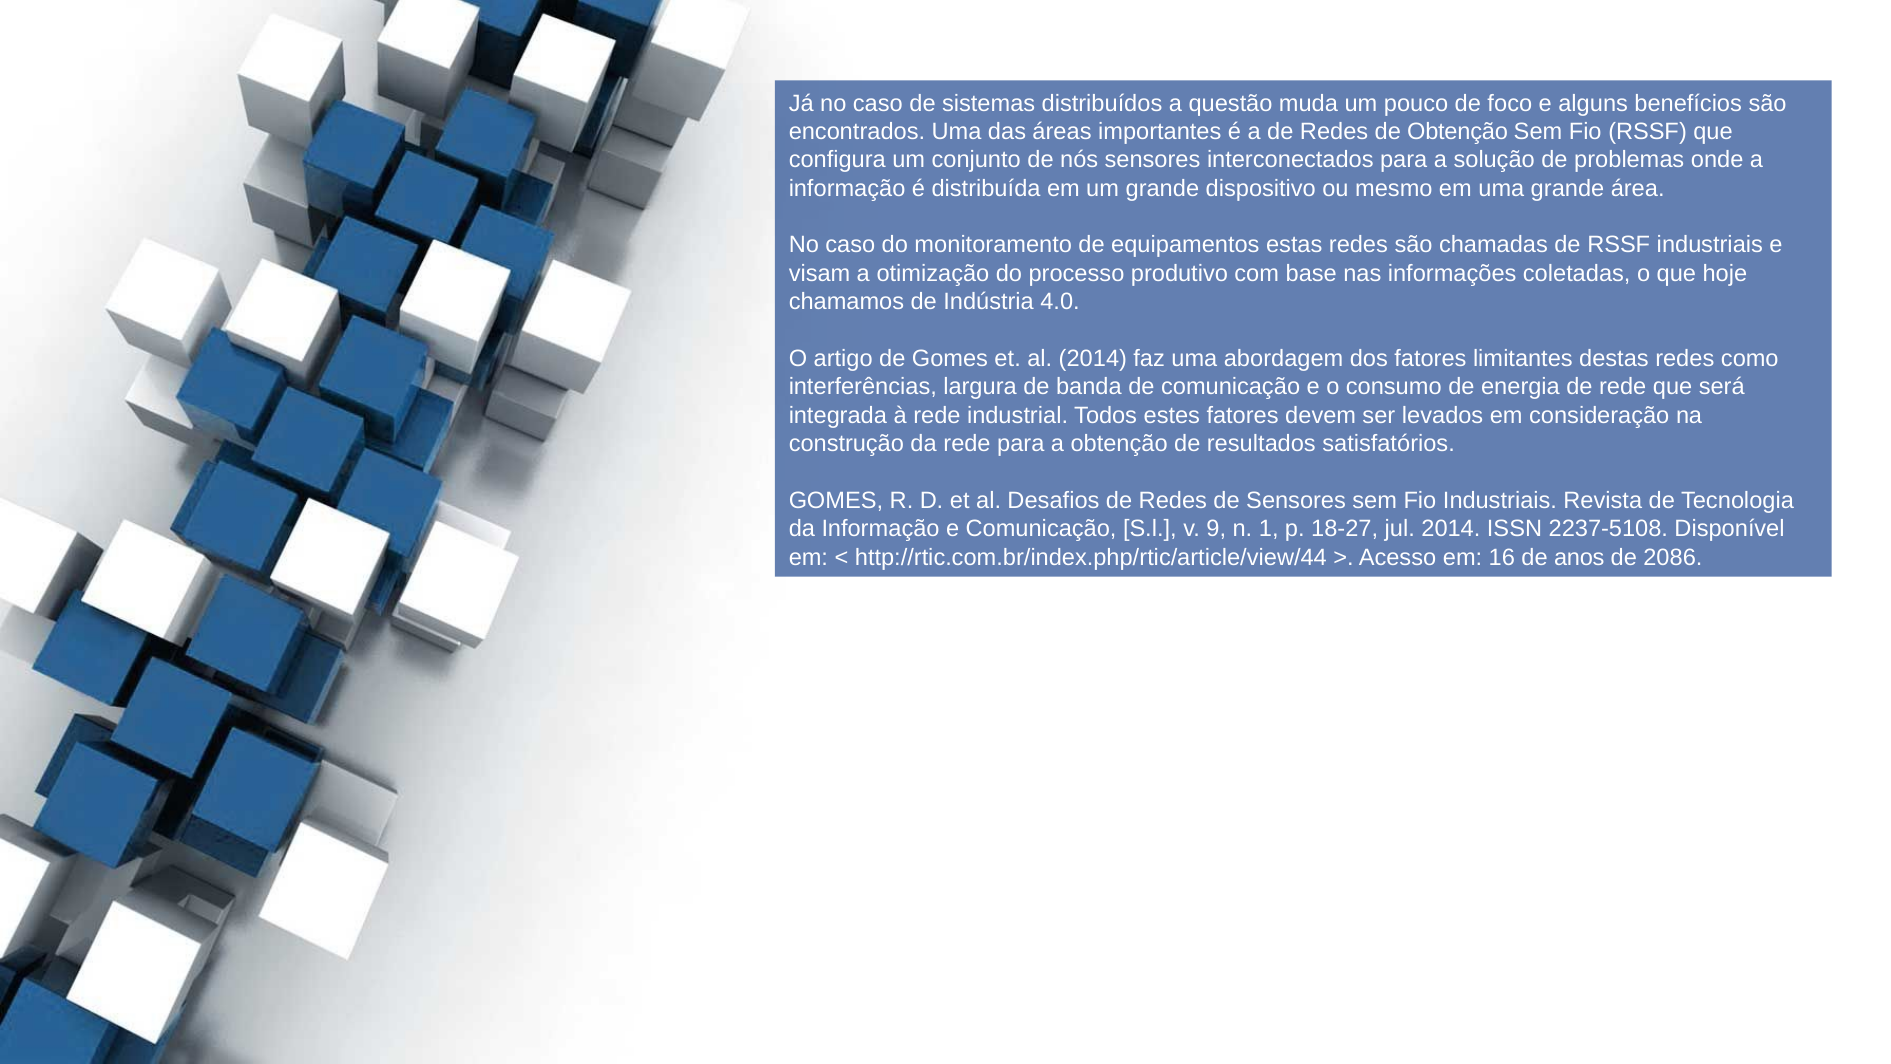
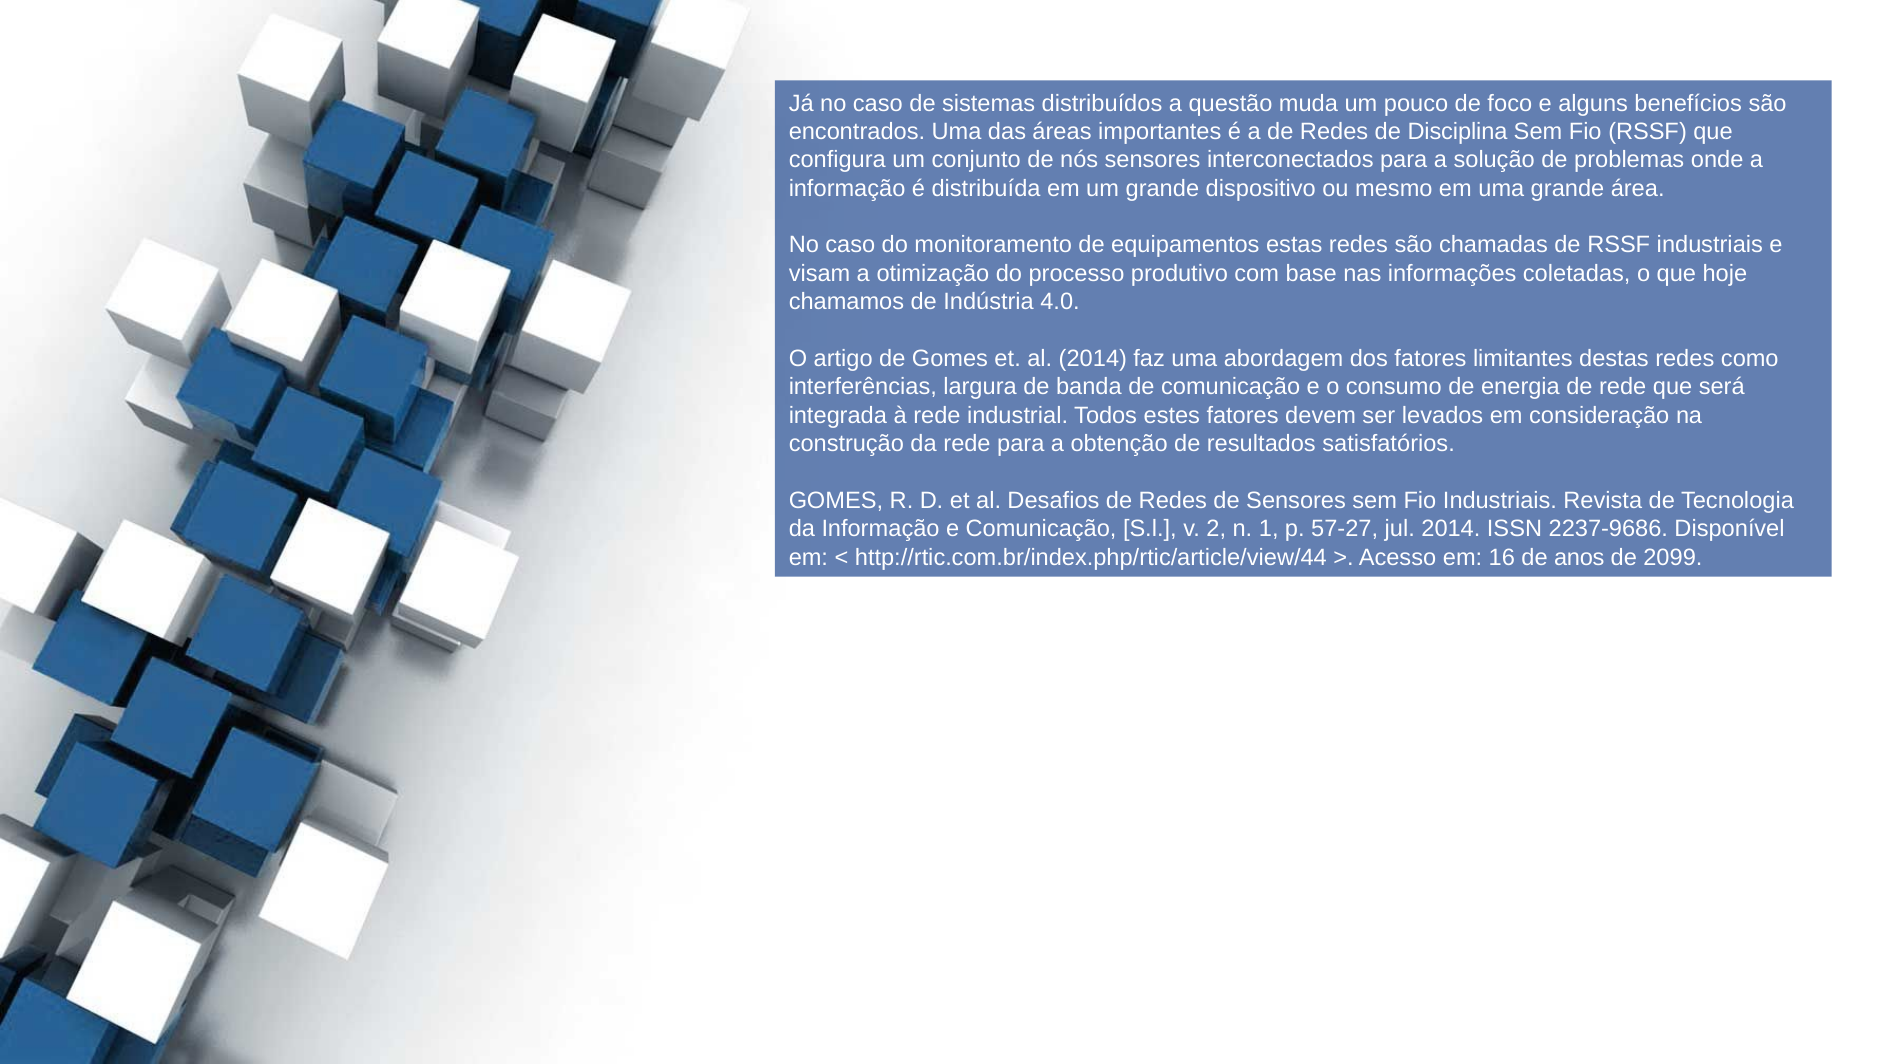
de Obtenção: Obtenção -> Disciplina
9: 9 -> 2
18-27: 18-27 -> 57-27
2237-5108: 2237-5108 -> 2237-9686
2086: 2086 -> 2099
